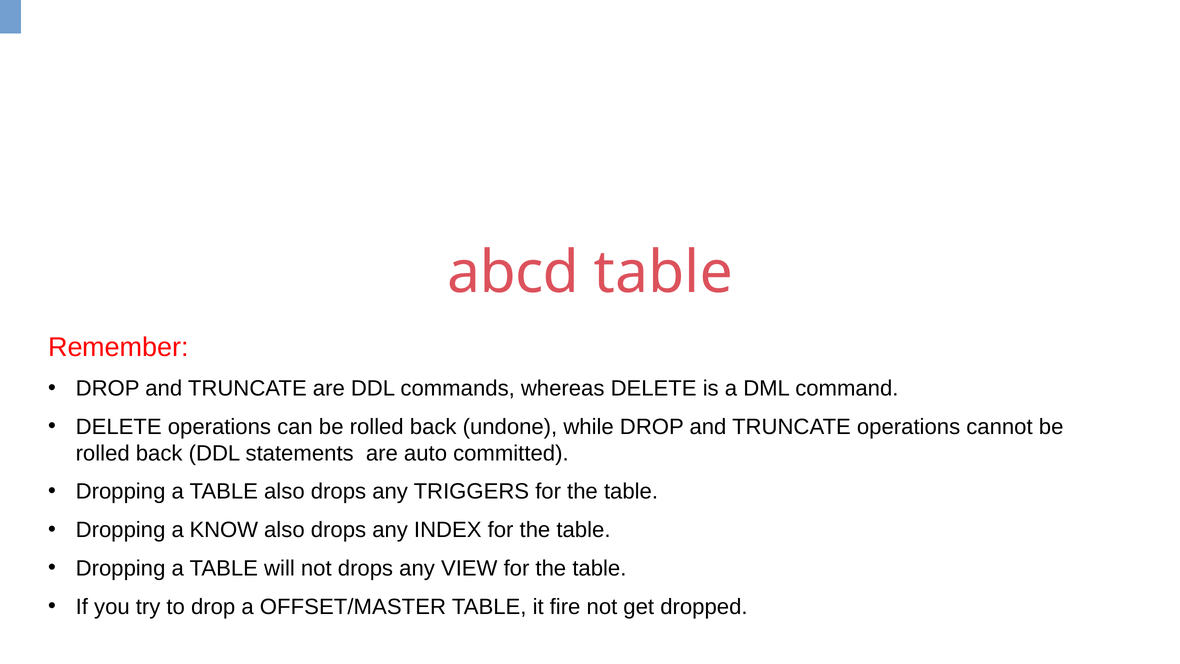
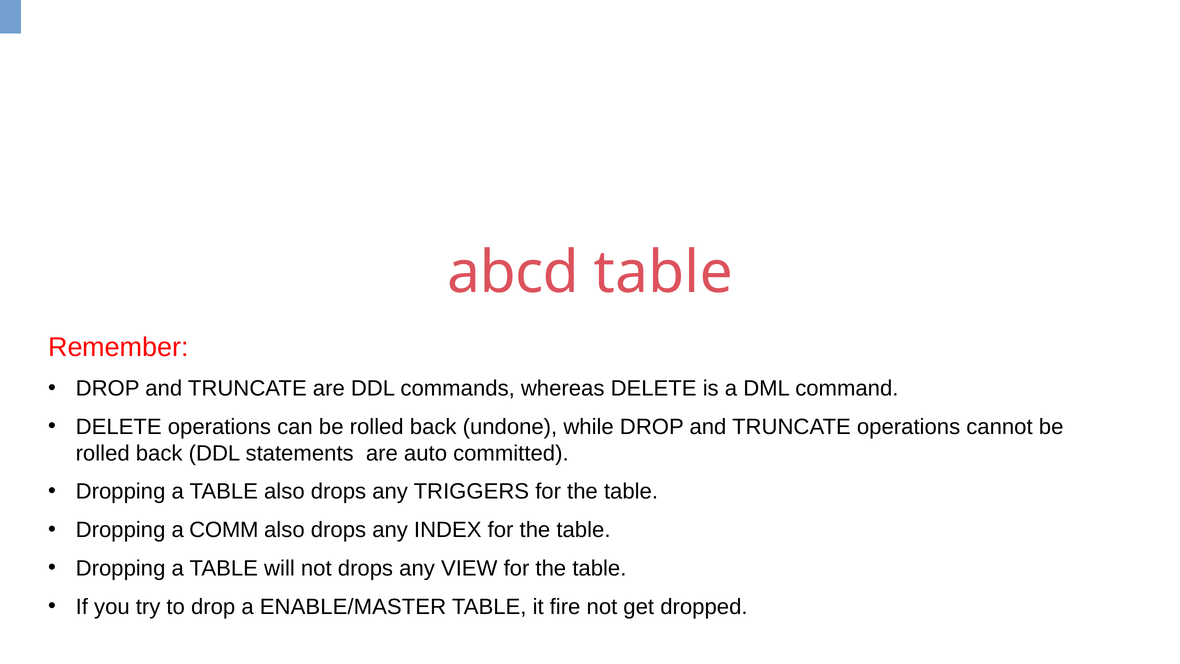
KNOW: KNOW -> COMM
OFFSET/MASTER: OFFSET/MASTER -> ENABLE/MASTER
